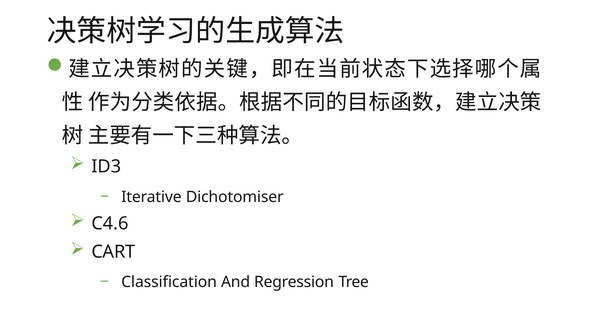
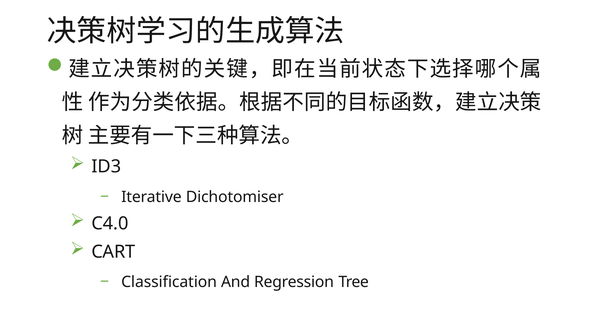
C4.6: C4.6 -> C4.0
